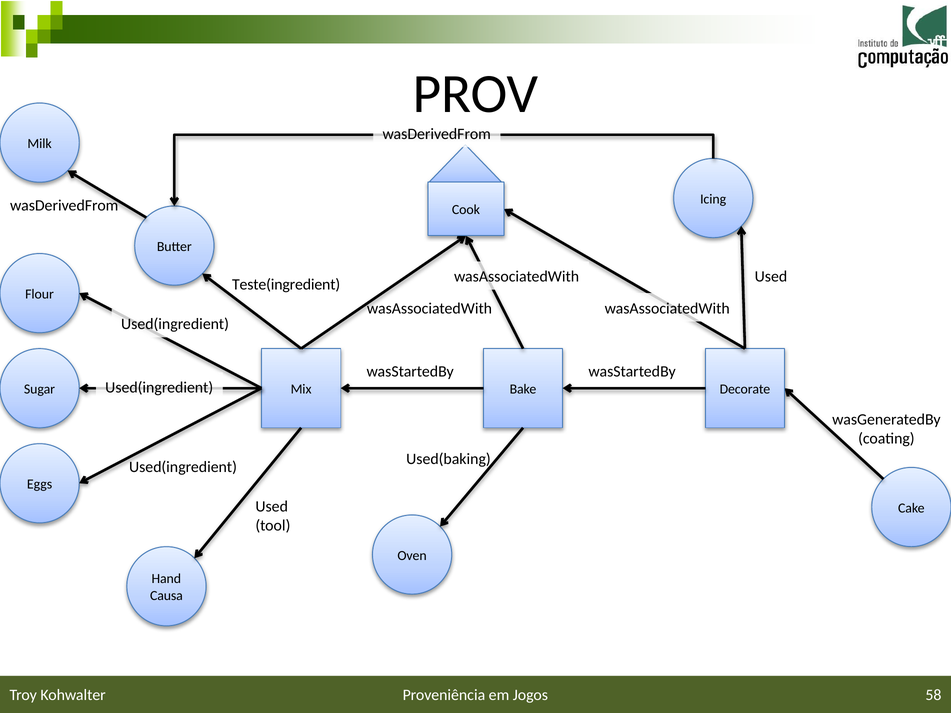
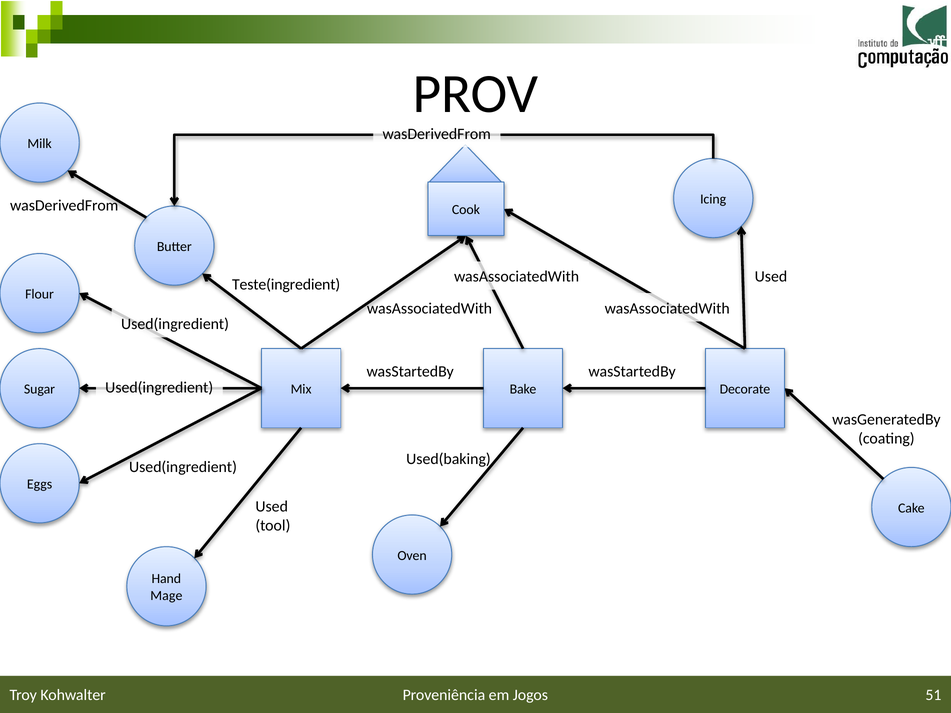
Causa: Causa -> Mage
58: 58 -> 51
